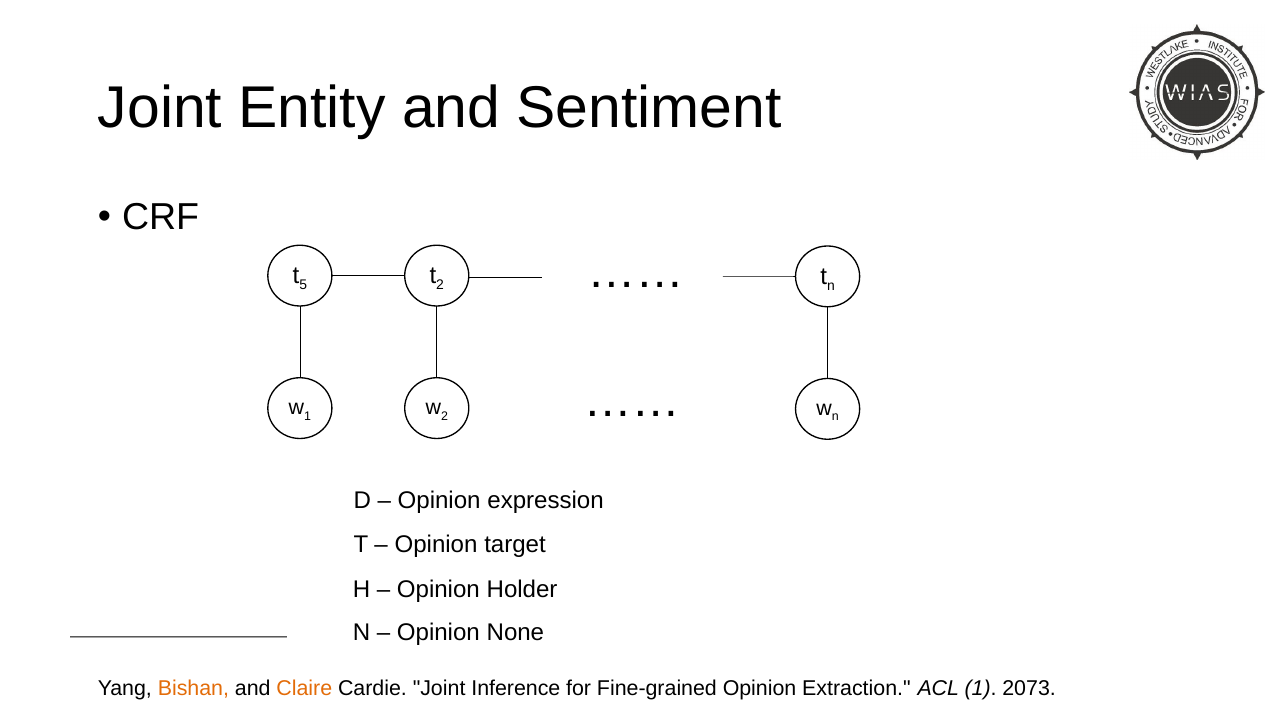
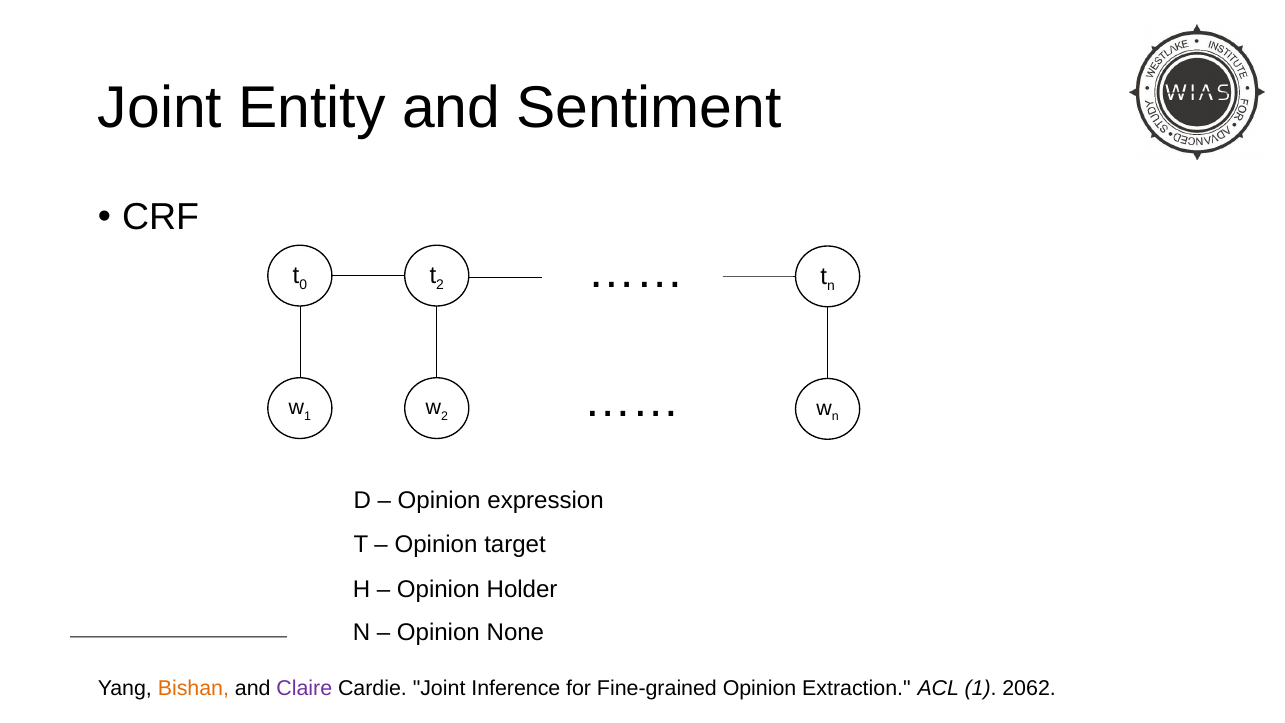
5: 5 -> 0
Claire colour: orange -> purple
2073: 2073 -> 2062
